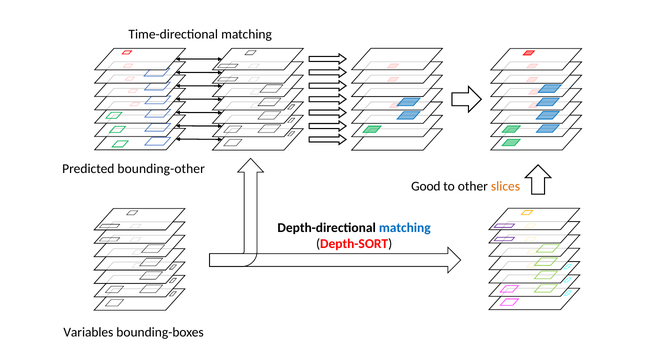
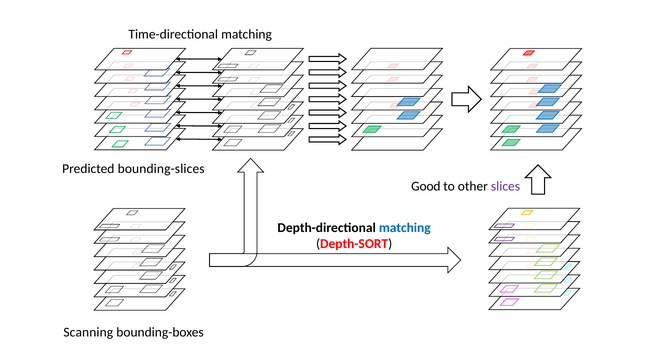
bounding-other: bounding-other -> bounding-slices
slices colour: orange -> purple
Variables: Variables -> Scanning
